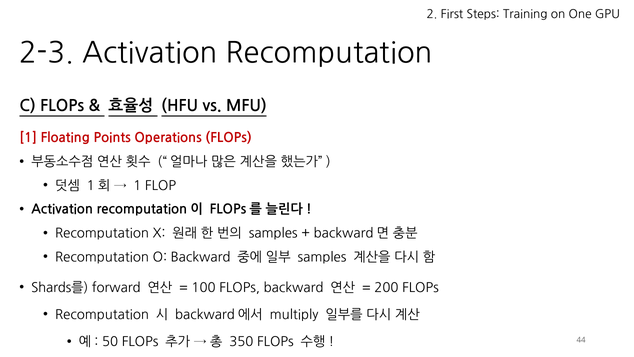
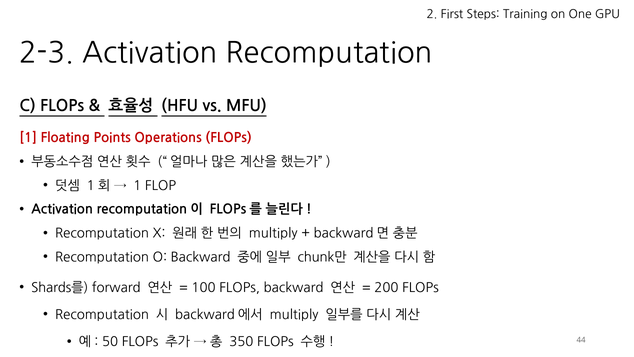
samples at (273, 233): samples -> multiply
samples at (322, 257): samples -> chunk만
